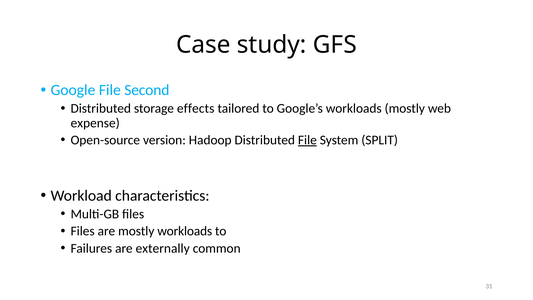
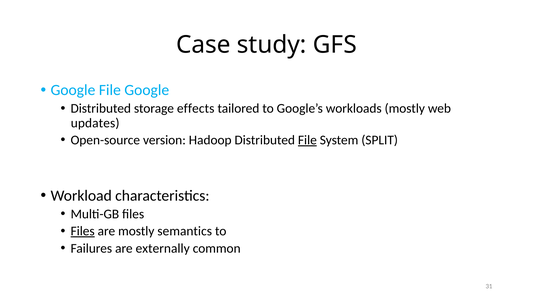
File Second: Second -> Google
expense: expense -> updates
Files at (83, 231) underline: none -> present
mostly workloads: workloads -> semantics
